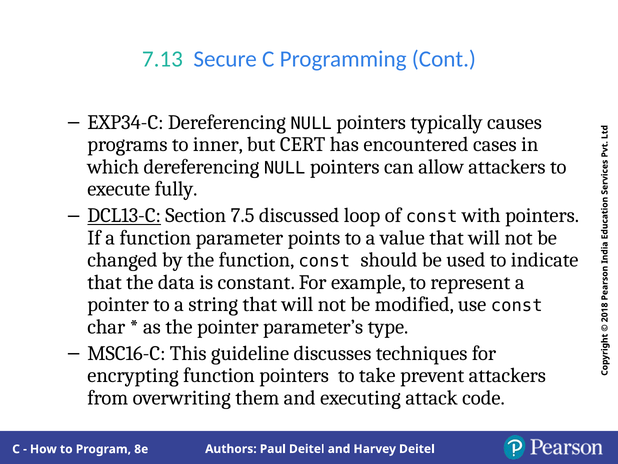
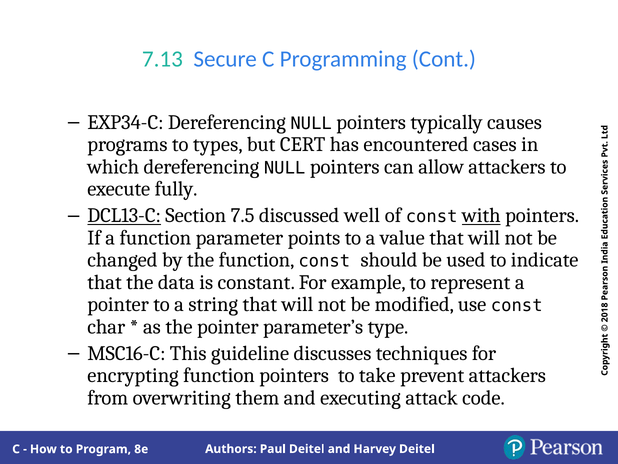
inner: inner -> types
loop: loop -> well
with underline: none -> present
